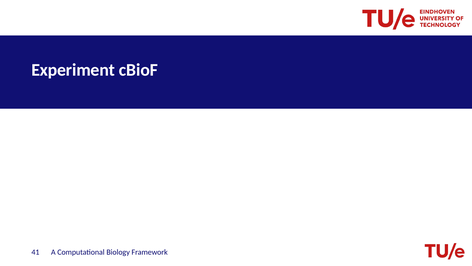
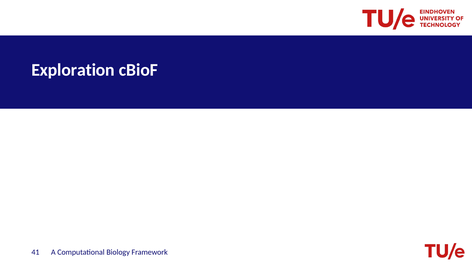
Experiment: Experiment -> Exploration
